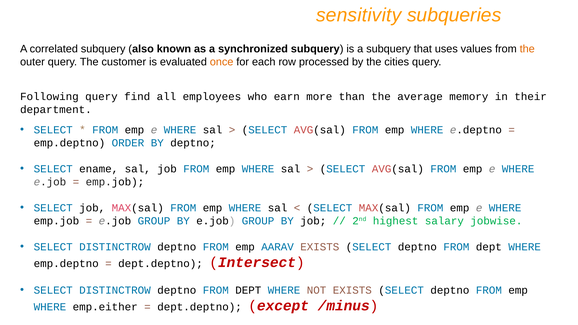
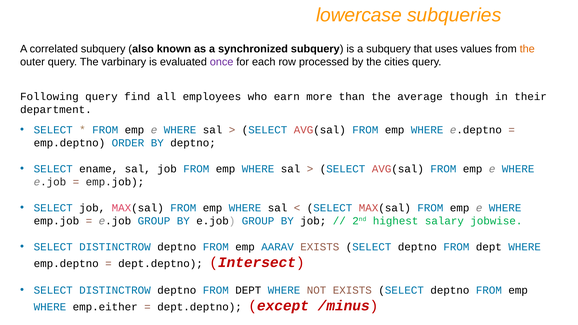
sensitivity: sensitivity -> lowercase
customer: customer -> varbinary
once colour: orange -> purple
memory: memory -> though
